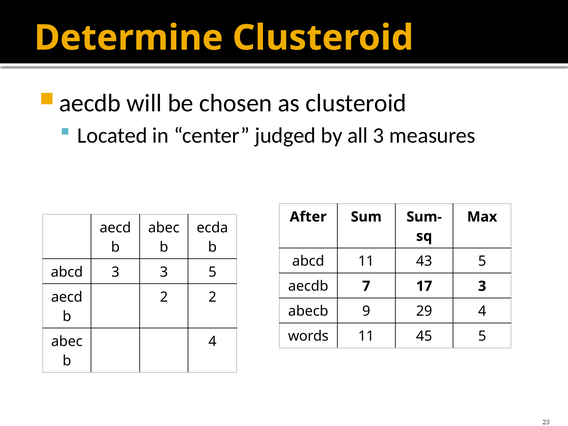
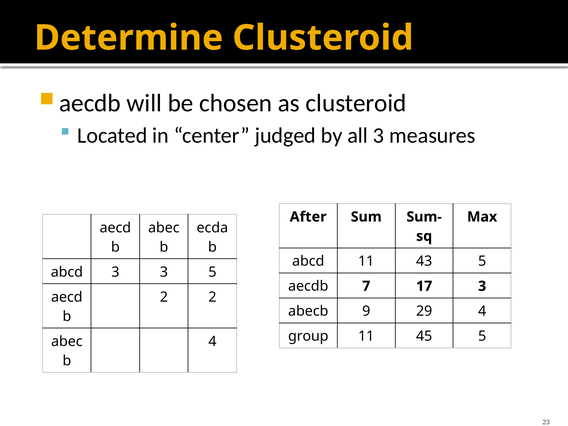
words: words -> group
